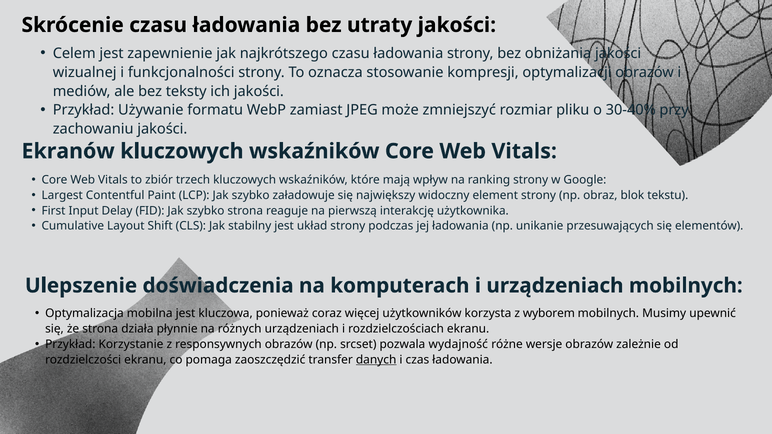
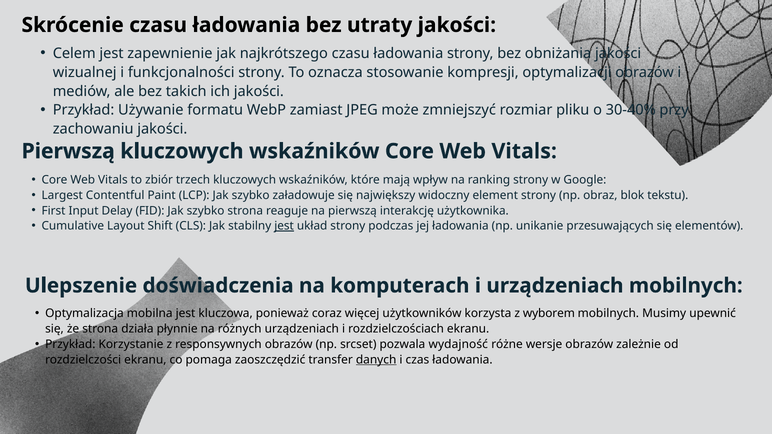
teksty: teksty -> takich
Ekranów at (68, 151): Ekranów -> Pierwszą
jest at (284, 226) underline: none -> present
